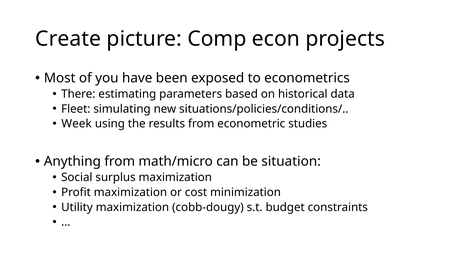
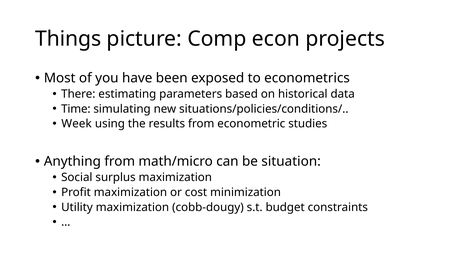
Create: Create -> Things
Fleet: Fleet -> Time
